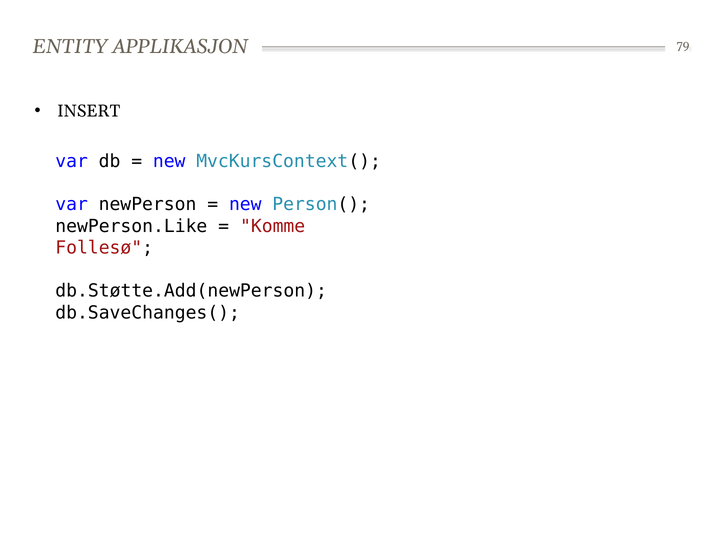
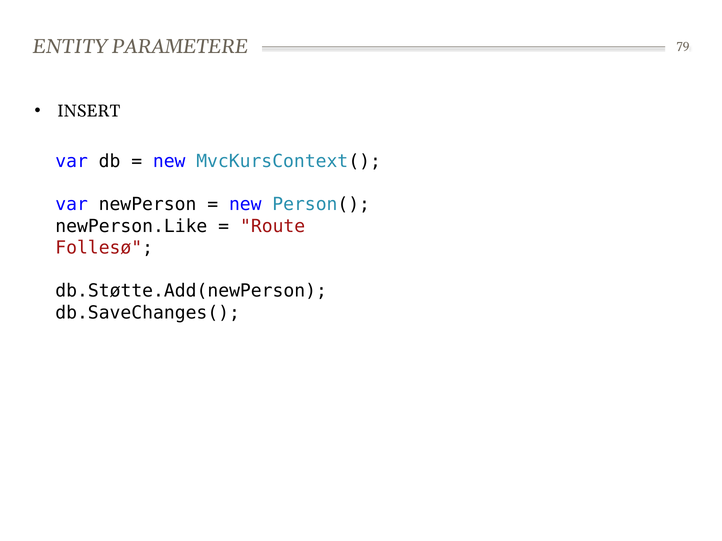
APPLIKASJON: APPLIKASJON -> PARAMETERE
Komme: Komme -> Route
